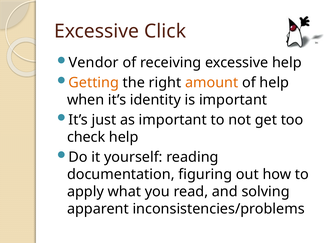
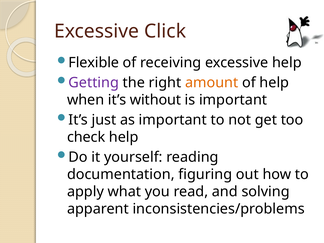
Vendor: Vendor -> Flexible
Getting colour: orange -> purple
identity: identity -> without
